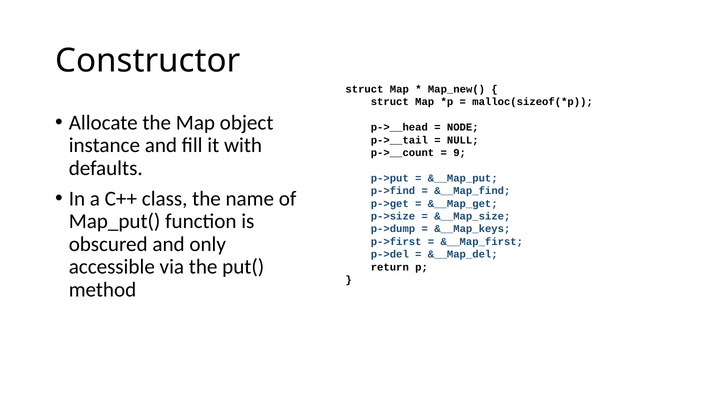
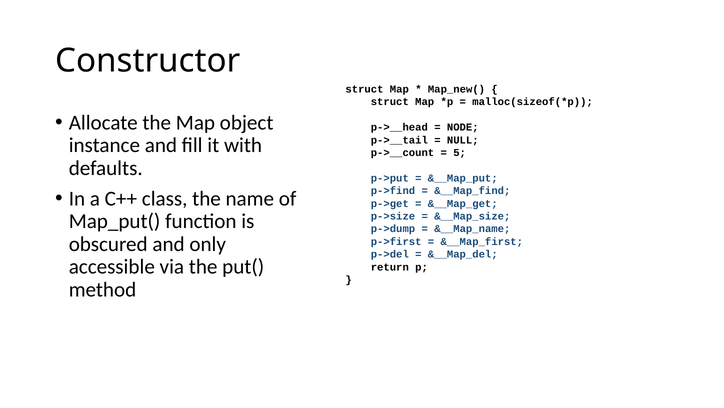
9: 9 -> 5
&__Map_keys: &__Map_keys -> &__Map_name
